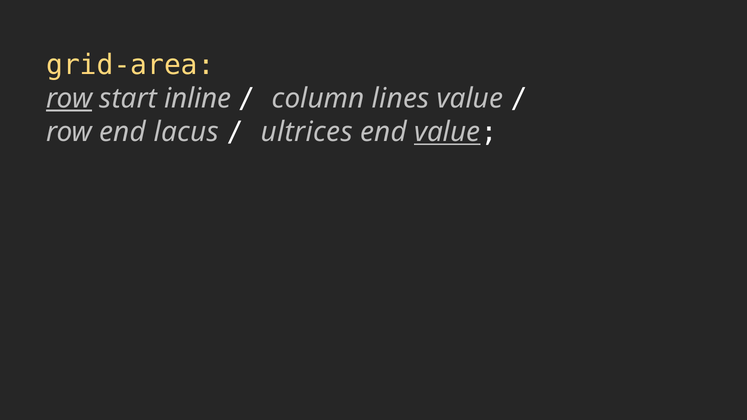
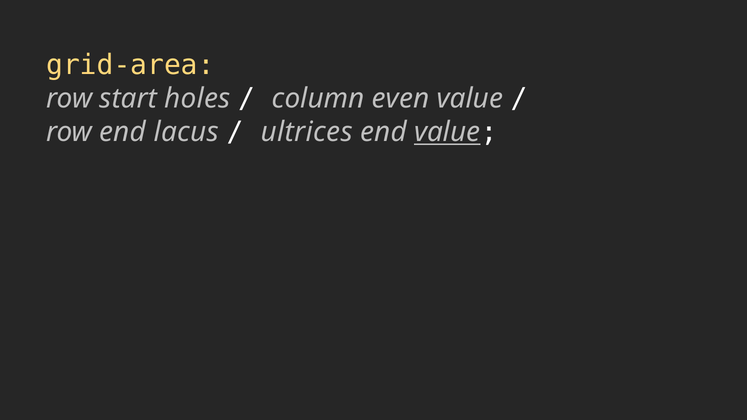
row at (69, 99) underline: present -> none
inline: inline -> holes
lines: lines -> even
